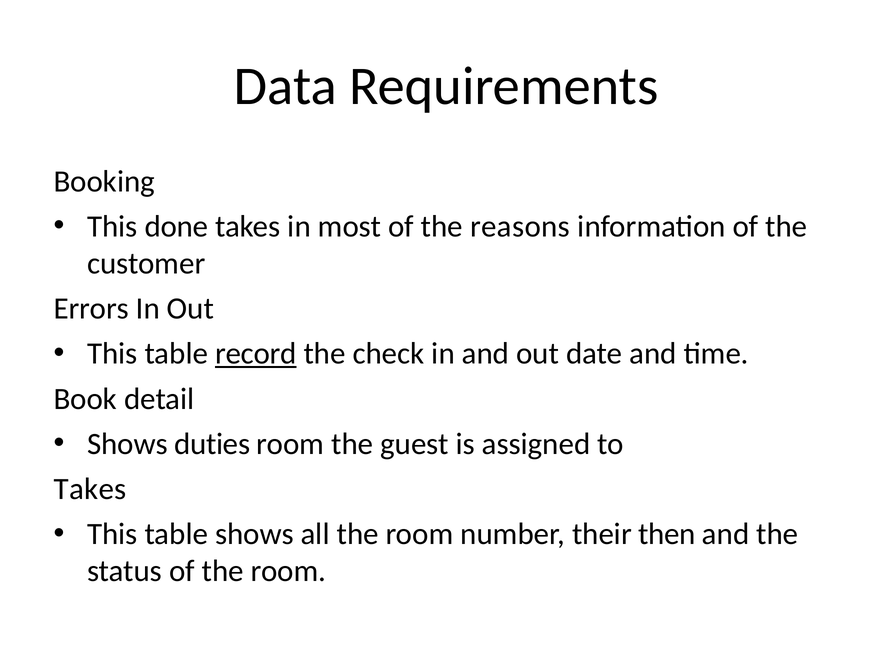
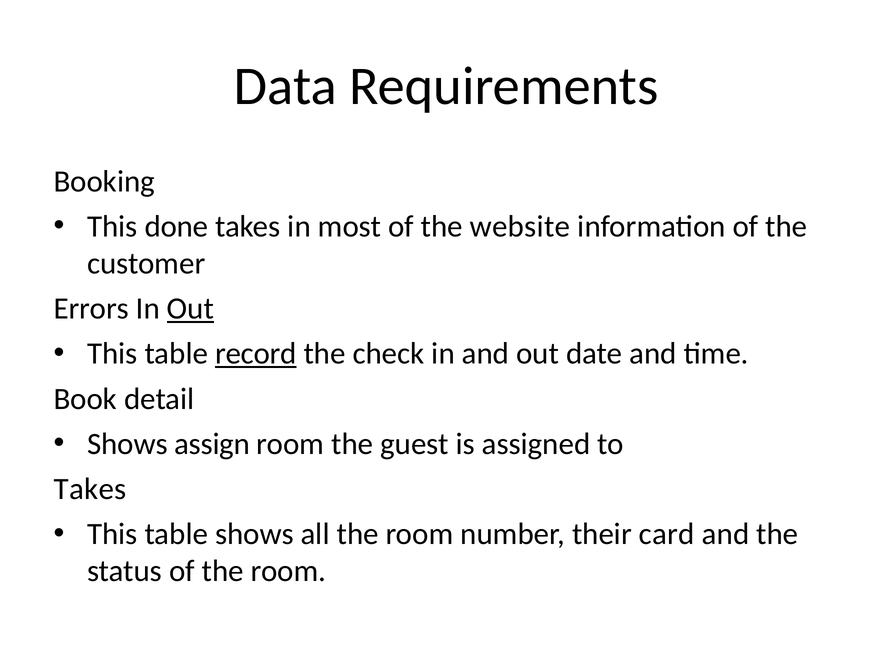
reasons: reasons -> website
Out at (190, 309) underline: none -> present
duties: duties -> assign
then: then -> card
